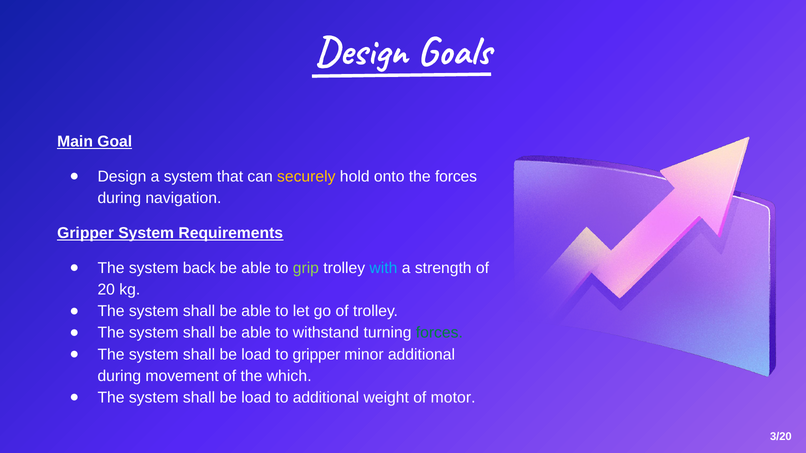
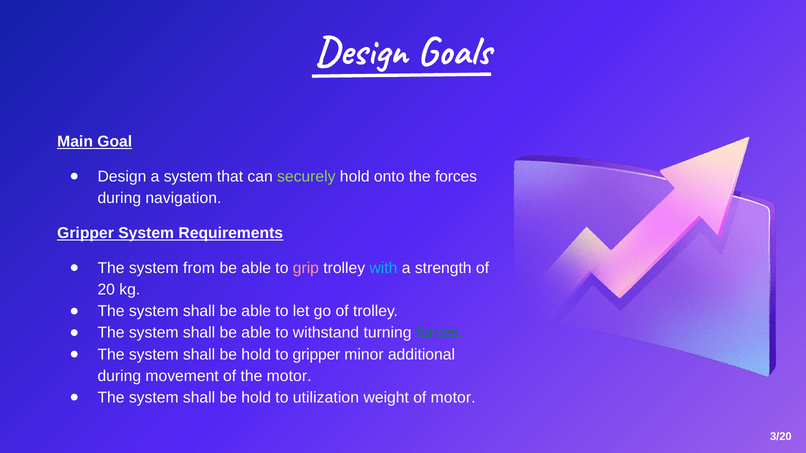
securely colour: yellow -> light green
back: back -> from
grip colour: light green -> pink
load at (256, 355): load -> hold
the which: which -> motor
load at (256, 398): load -> hold
to additional: additional -> utilization
